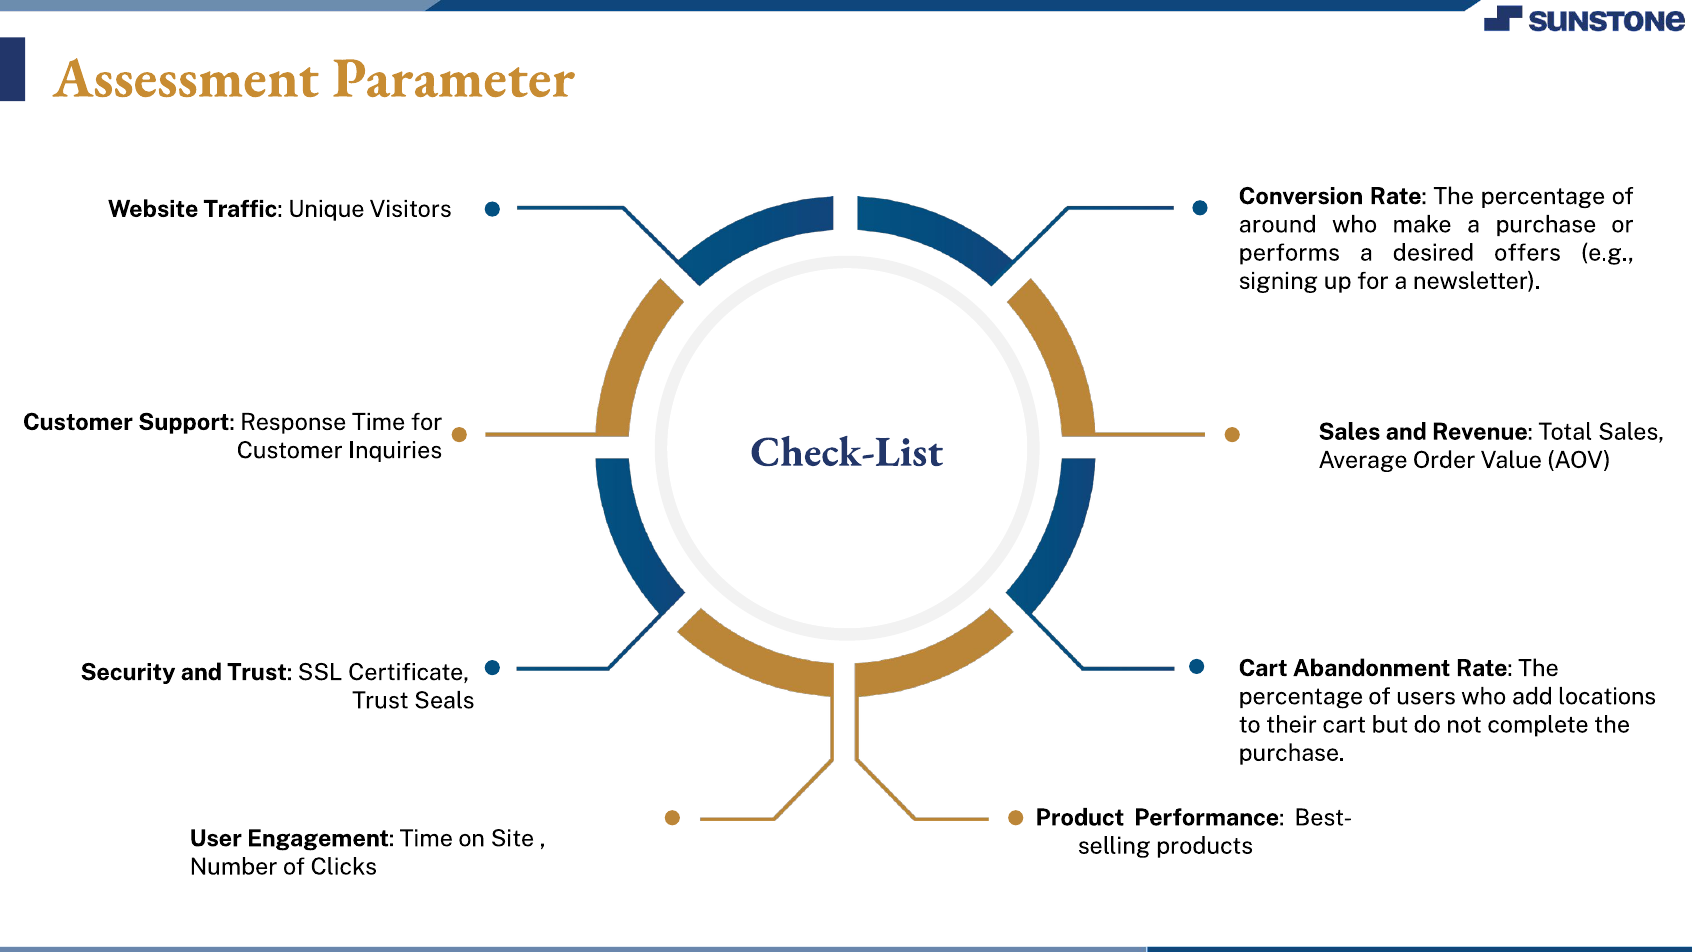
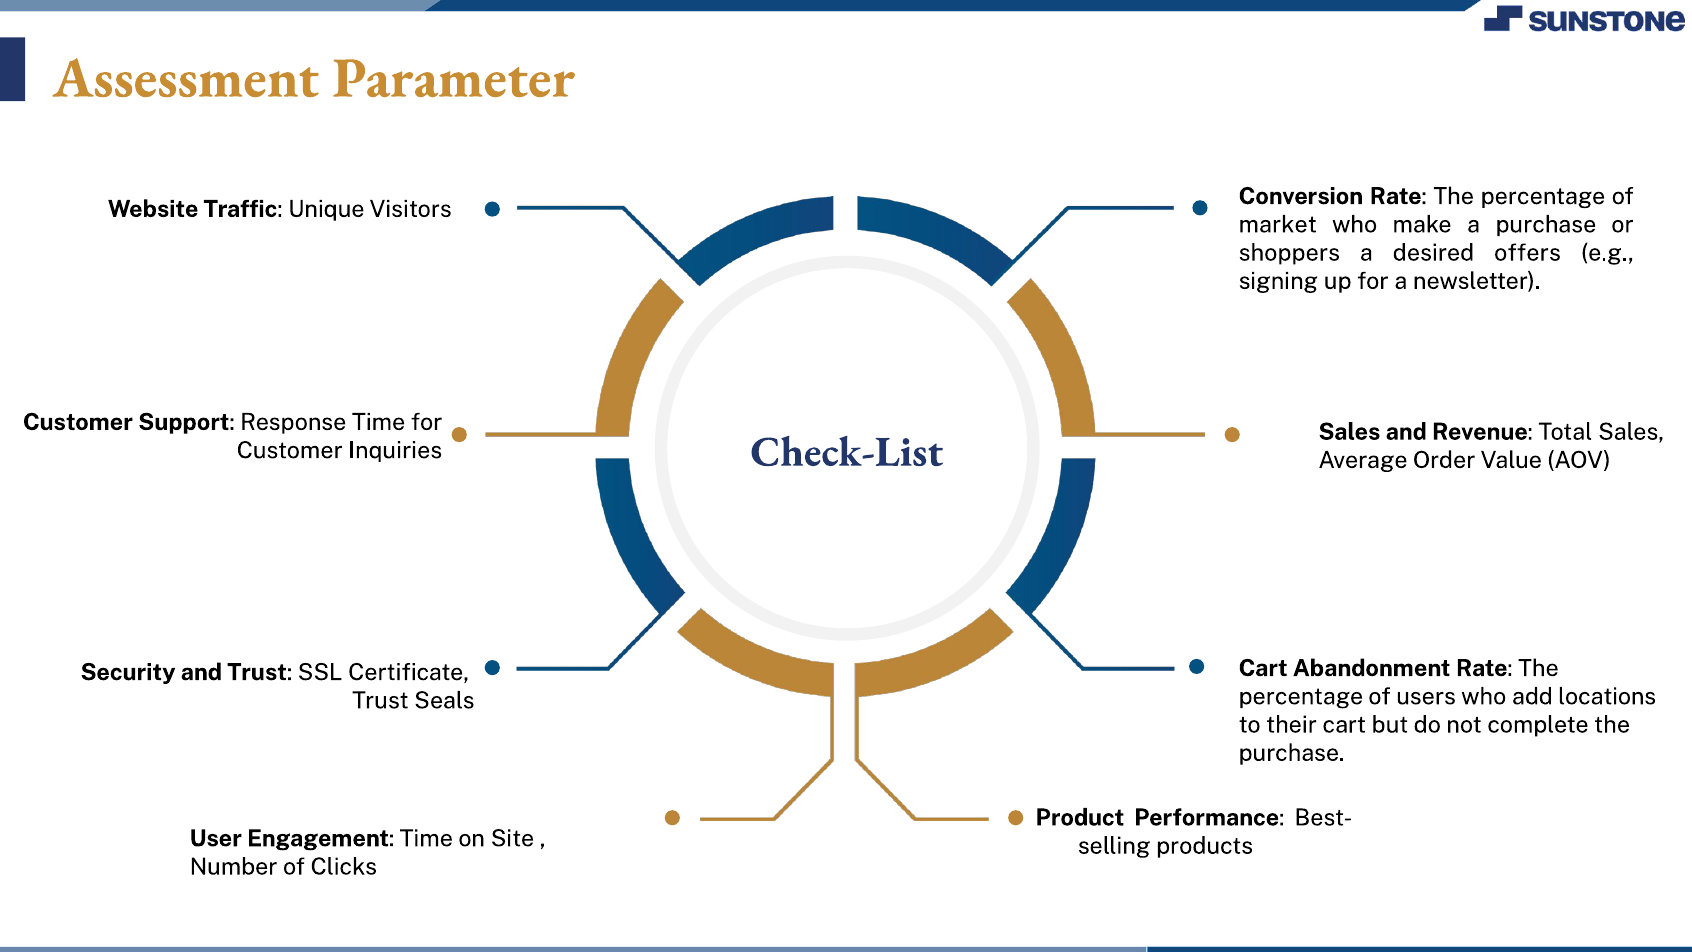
around: around -> market
performs: performs -> shoppers
